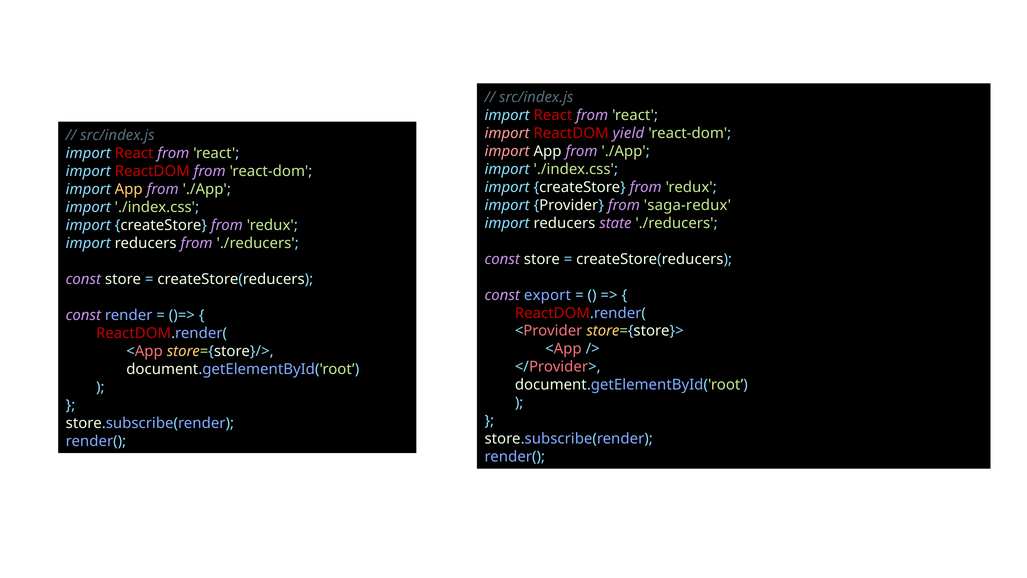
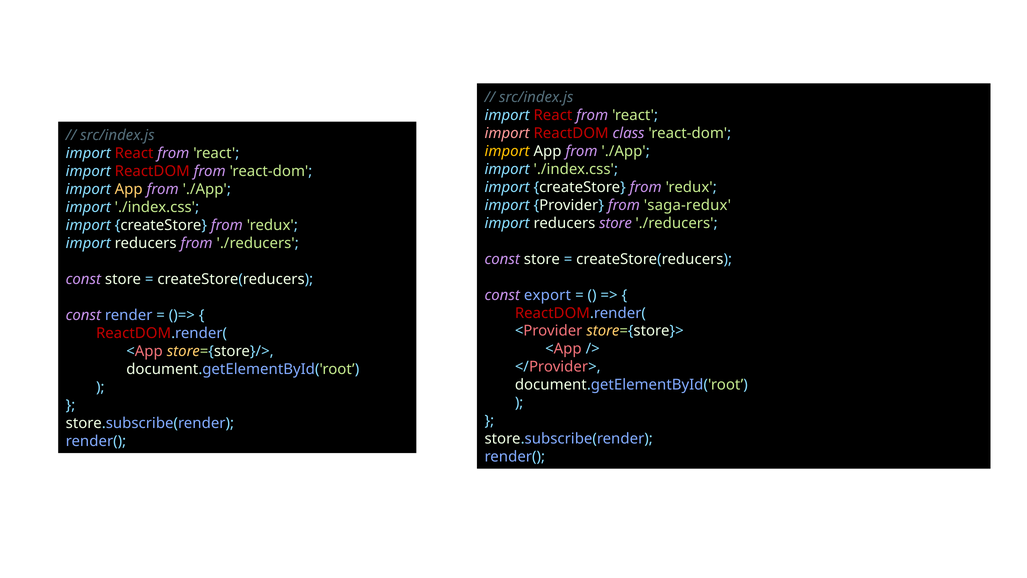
yield: yield -> class
import at (507, 151) colour: pink -> yellow
reducers state: state -> store
